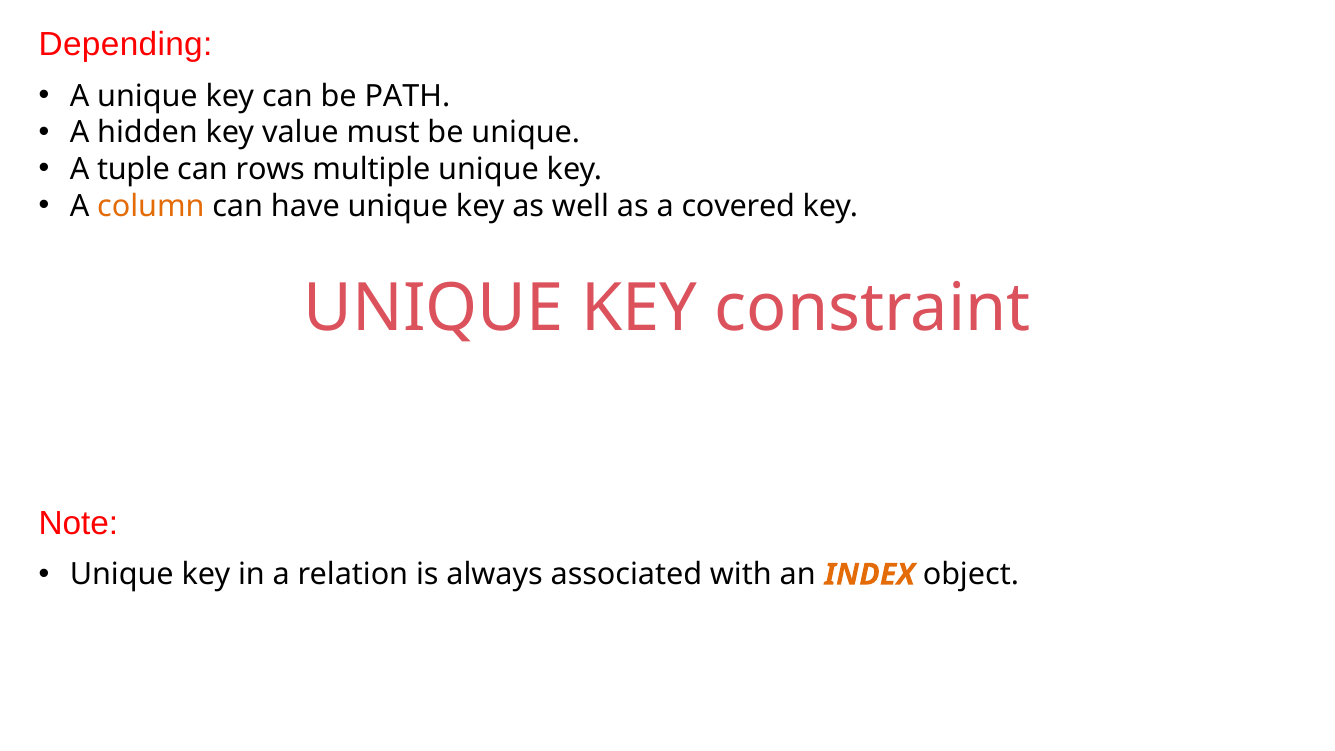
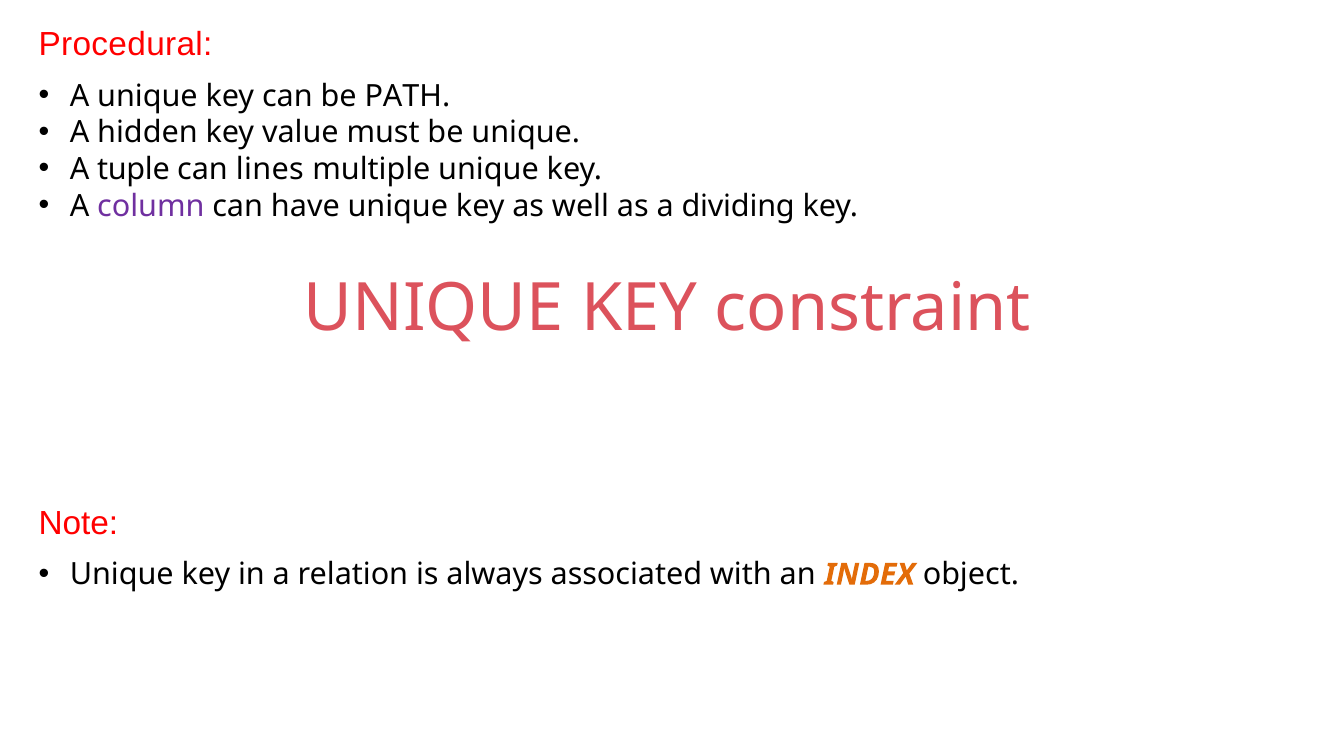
Depending: Depending -> Procedural
rows: rows -> lines
column colour: orange -> purple
covered: covered -> dividing
